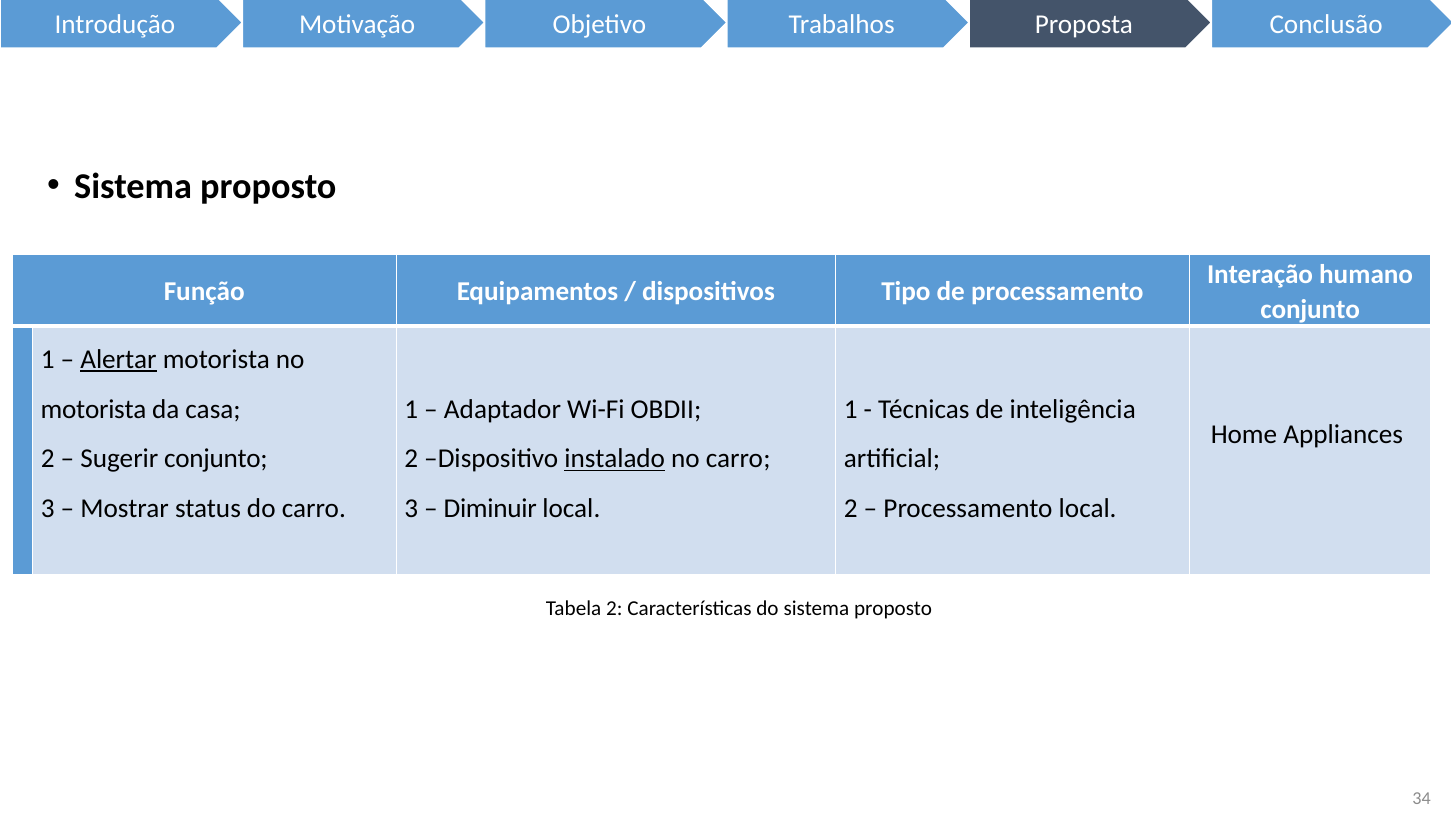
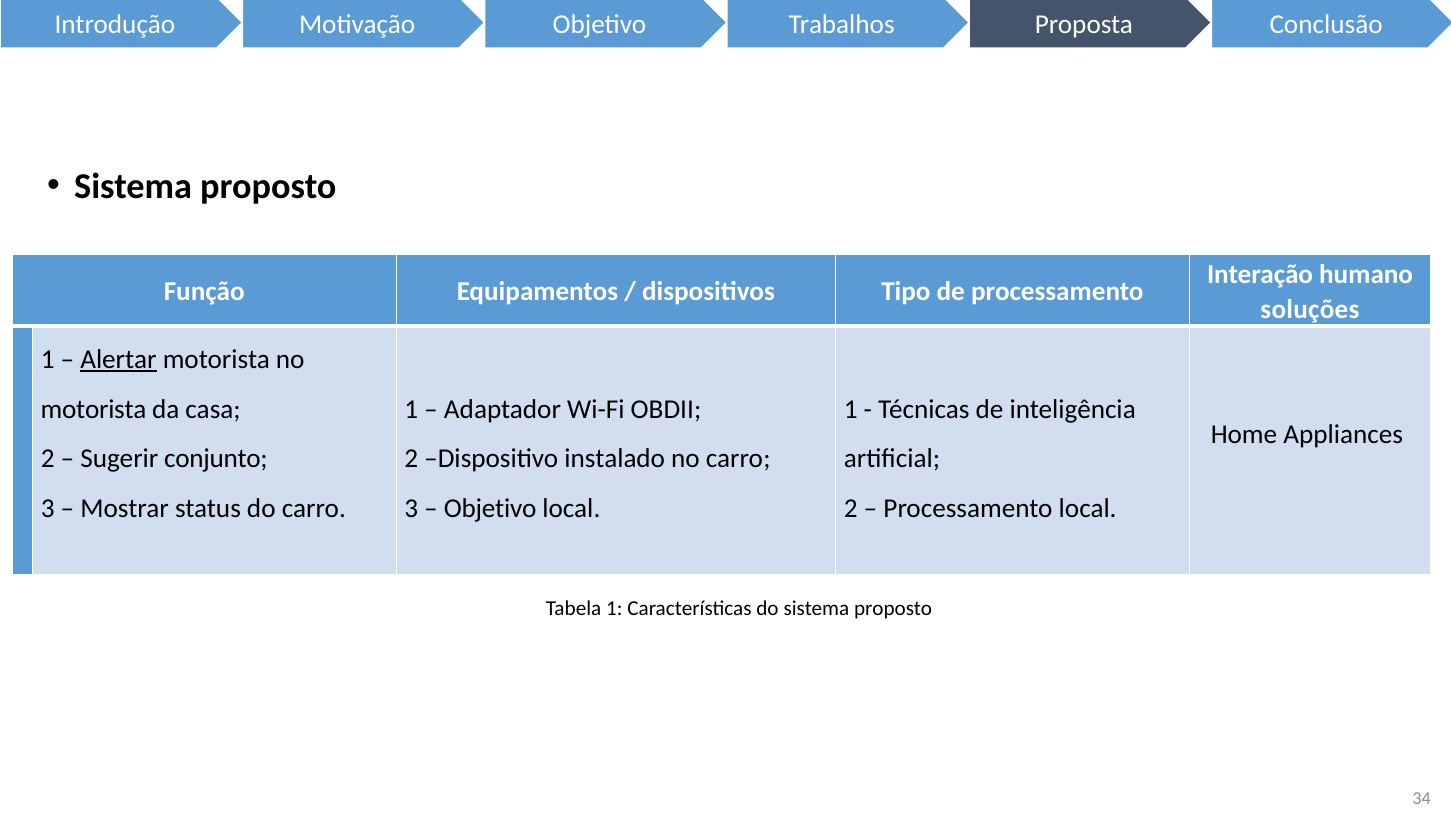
conjunto at (1310, 310): conjunto -> soluções
instalado underline: present -> none
Diminuir at (490, 509): Diminuir -> Objetivo
Tabela 2: 2 -> 1
